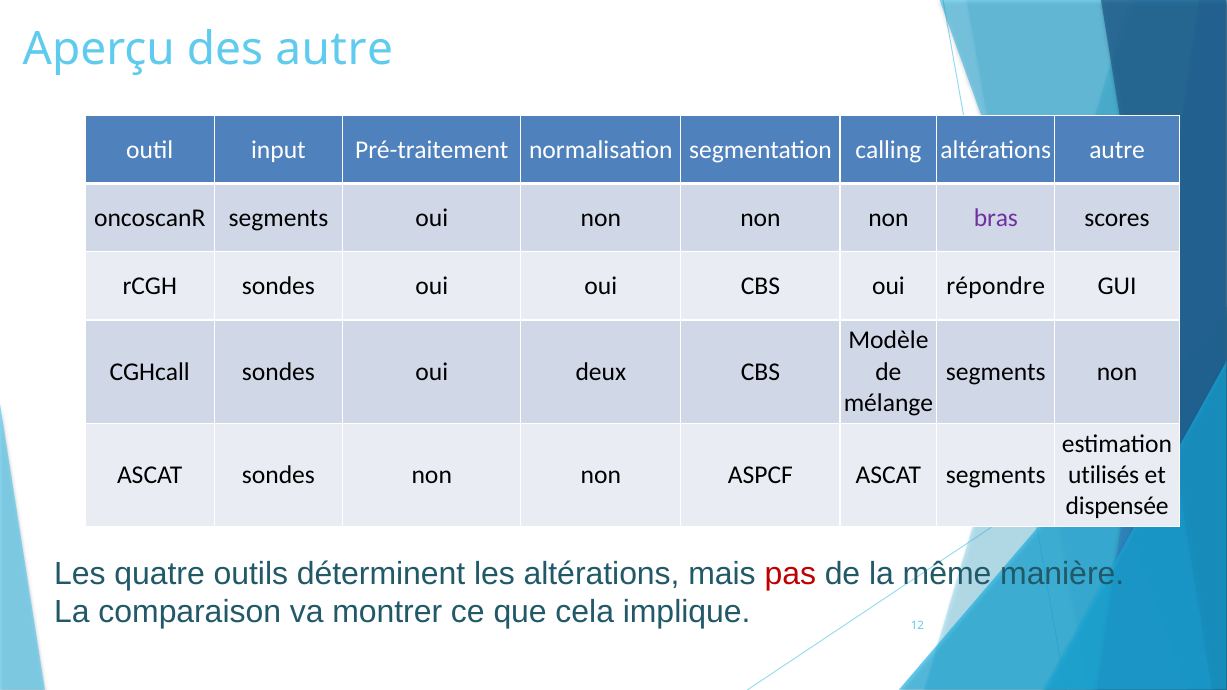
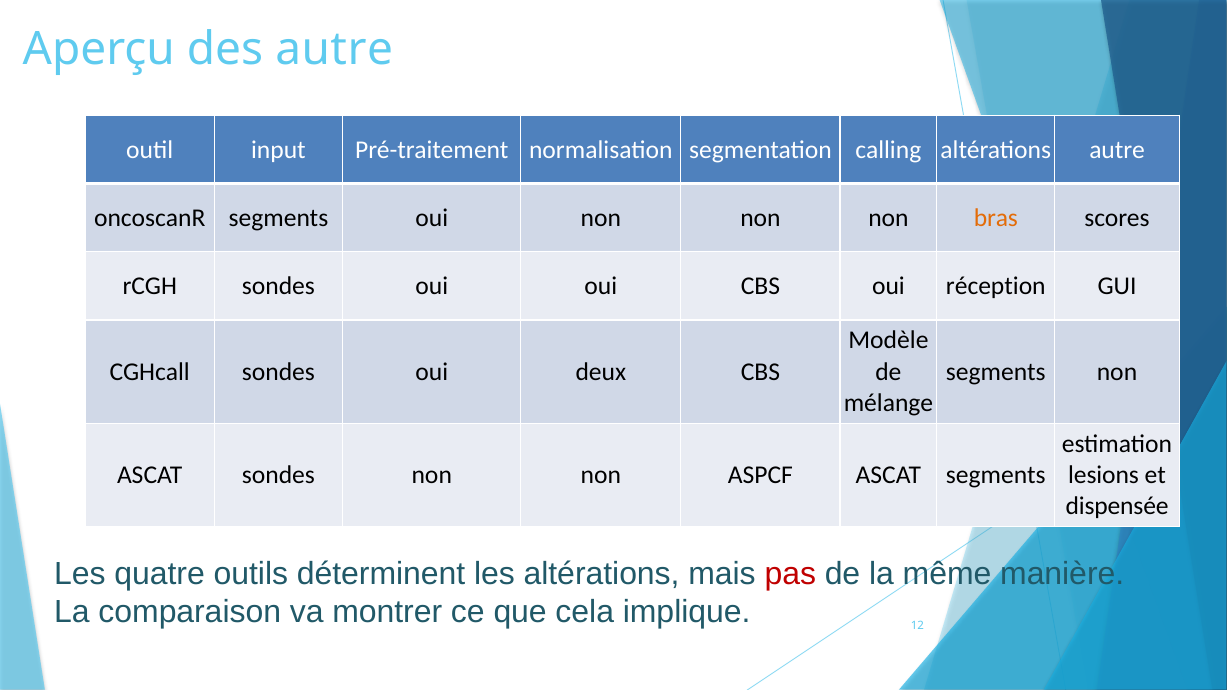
bras colour: purple -> orange
répondre: répondre -> réception
utilisés: utilisés -> lesions
